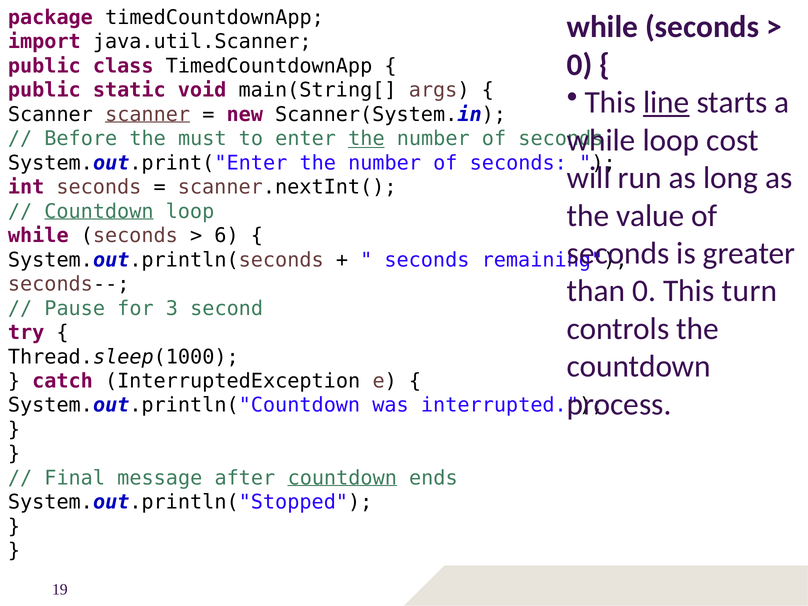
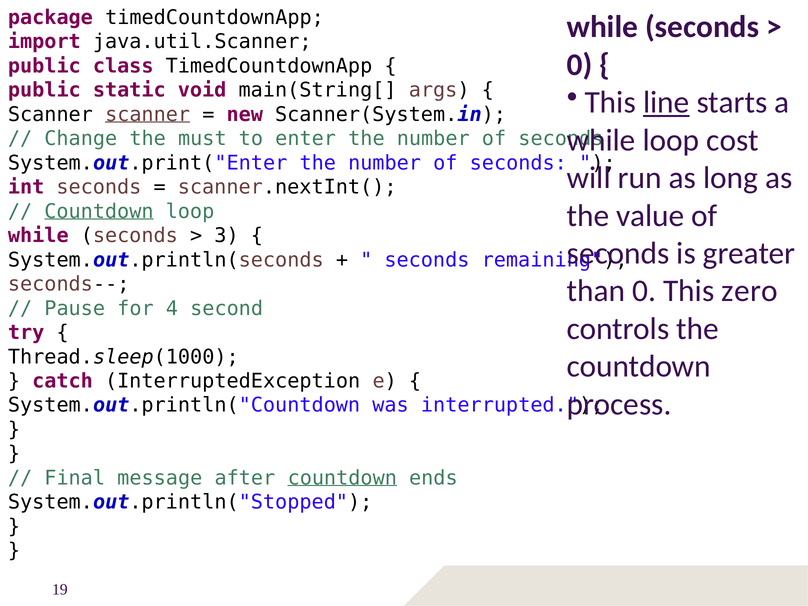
Before: Before -> Change
the at (366, 139) underline: present -> none
6: 6 -> 3
turn: turn -> zero
3: 3 -> 4
